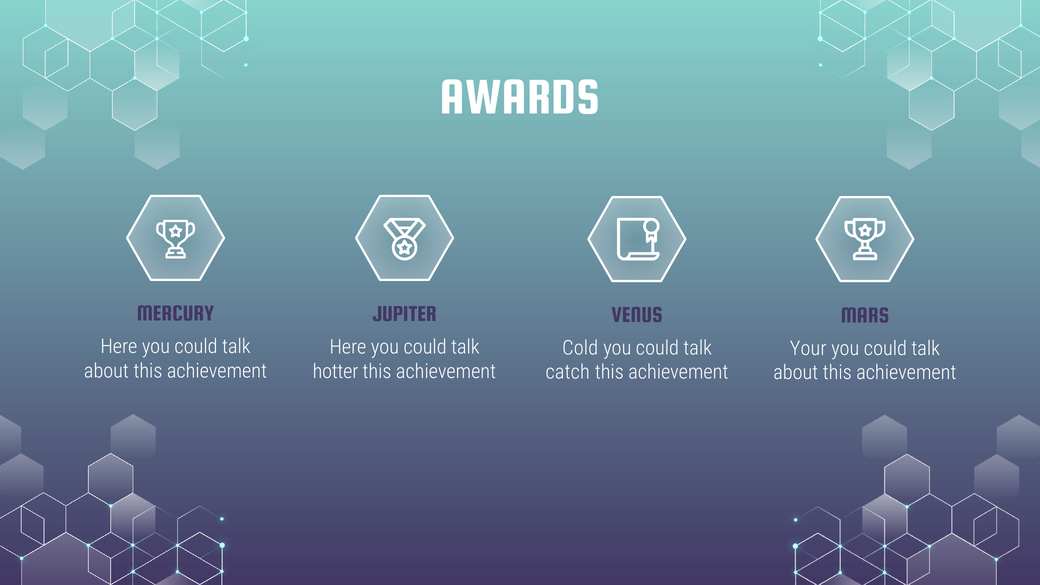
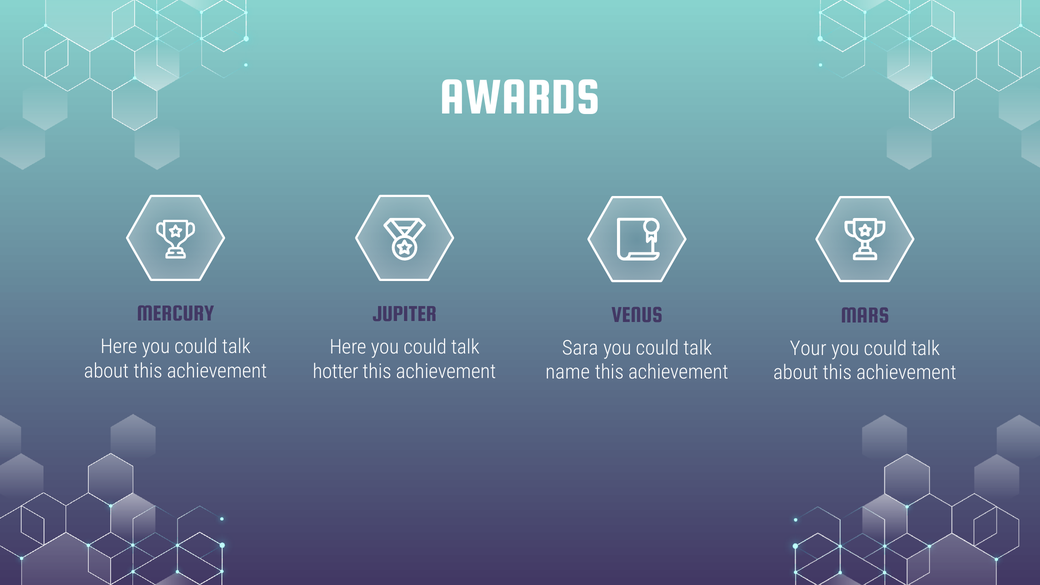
Cold: Cold -> Sara
catch: catch -> name
